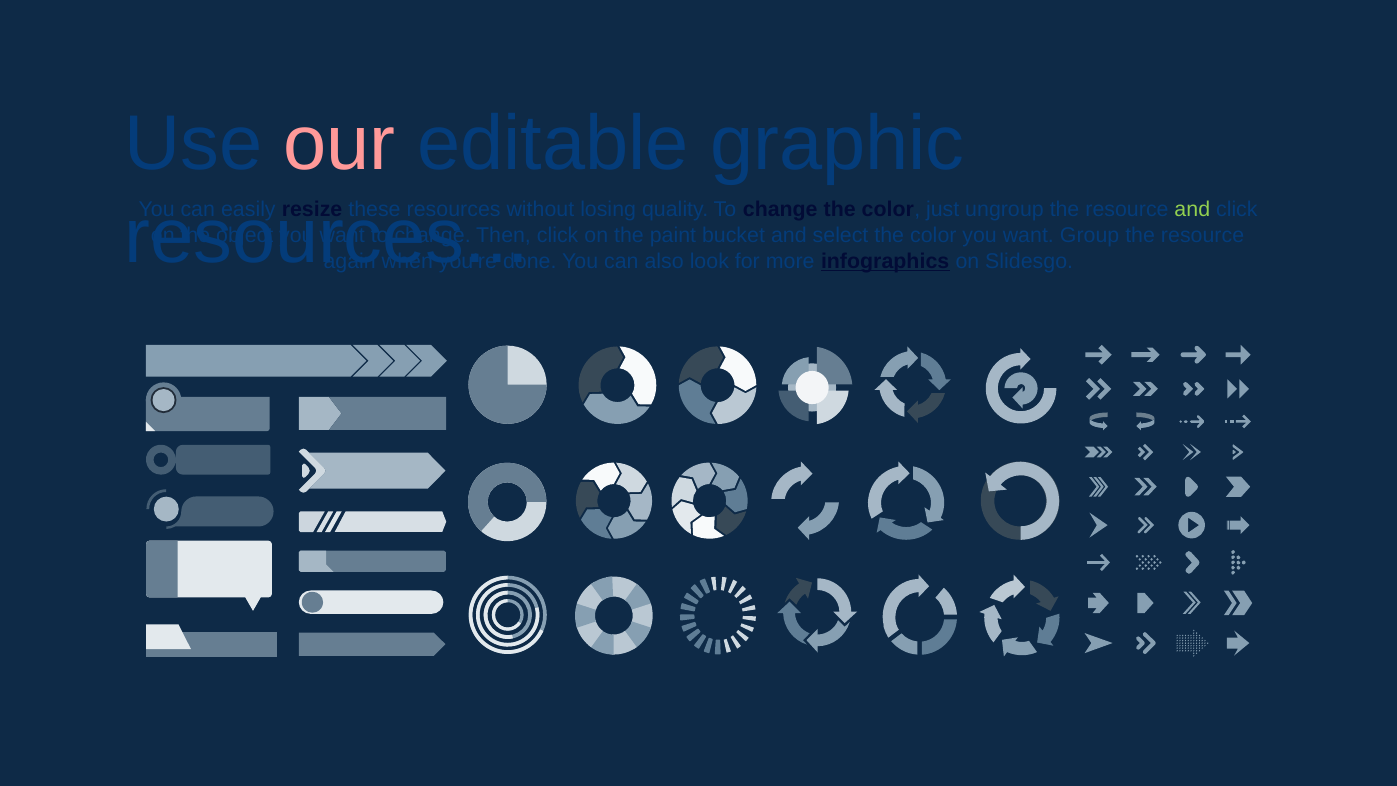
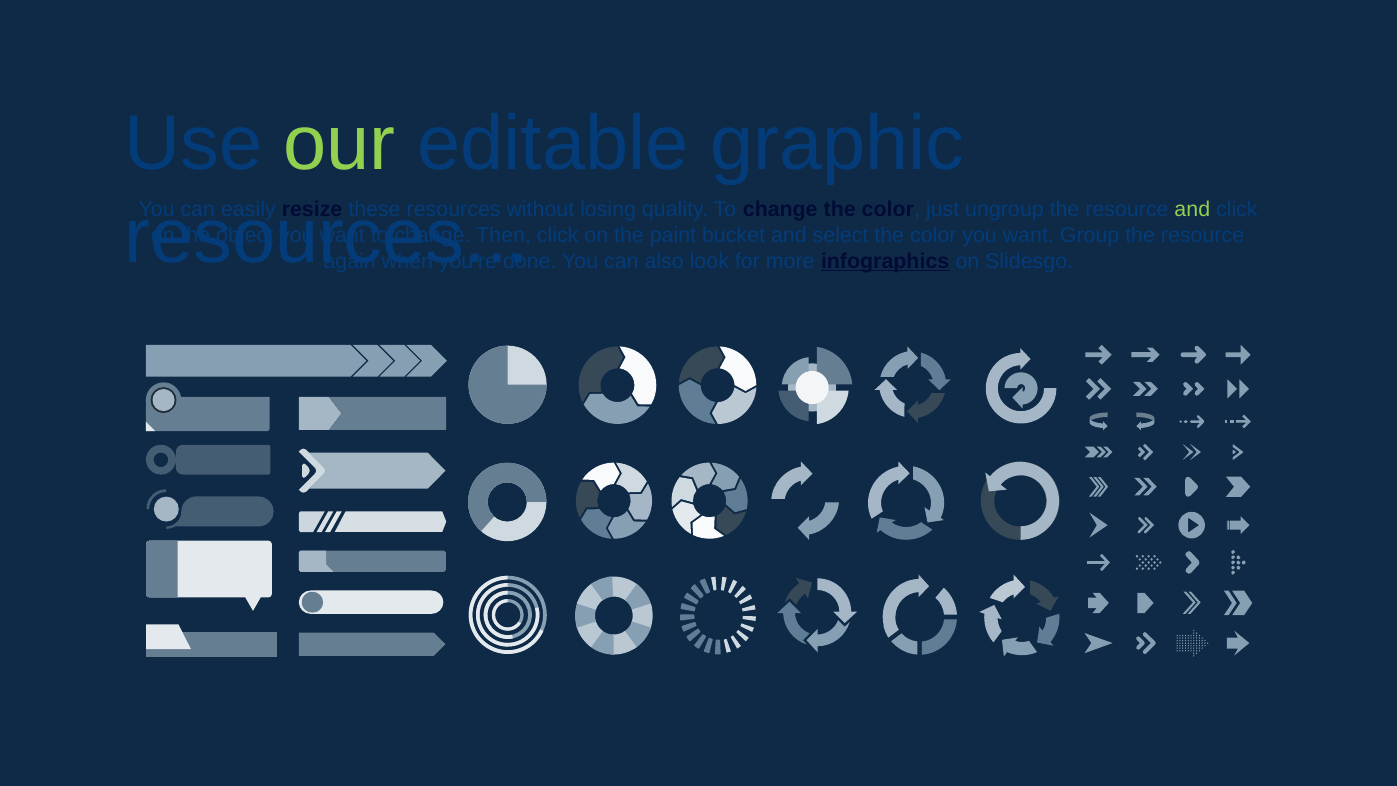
our colour: pink -> light green
